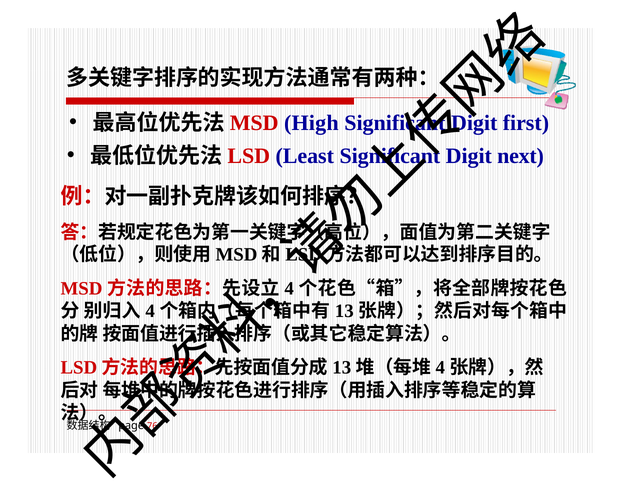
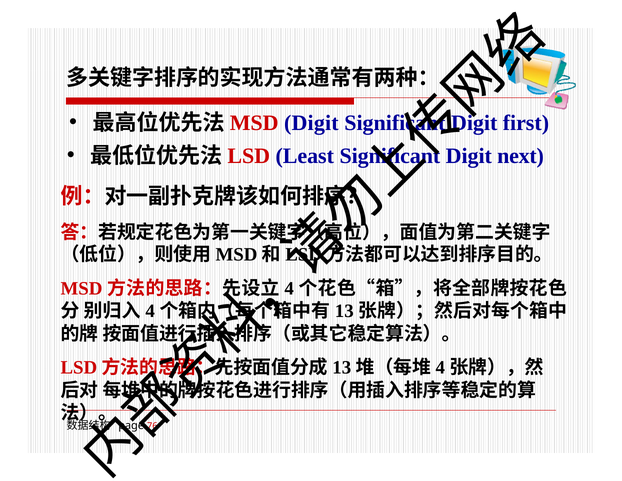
High at (311, 123): High -> Digit
